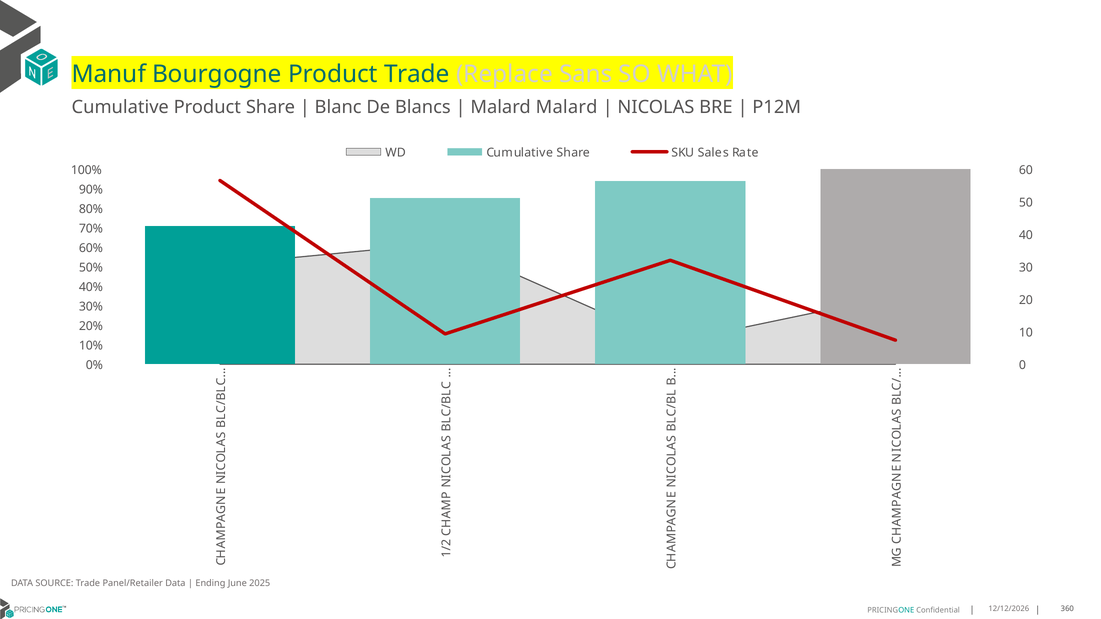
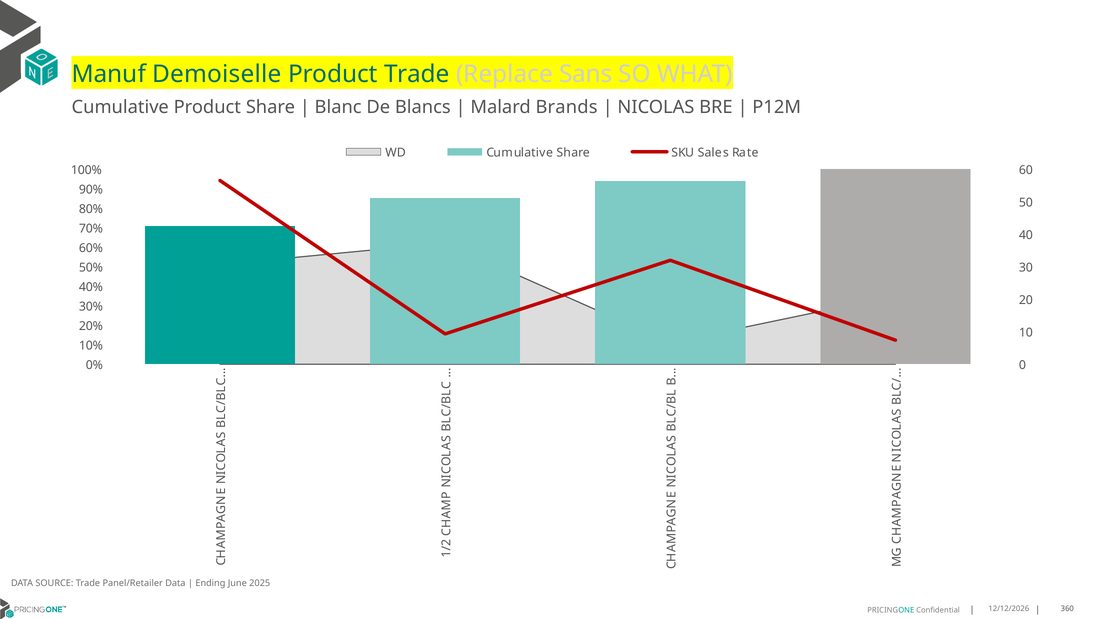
Bourgogne: Bourgogne -> Demoiselle
Malard Malard: Malard -> Brands
